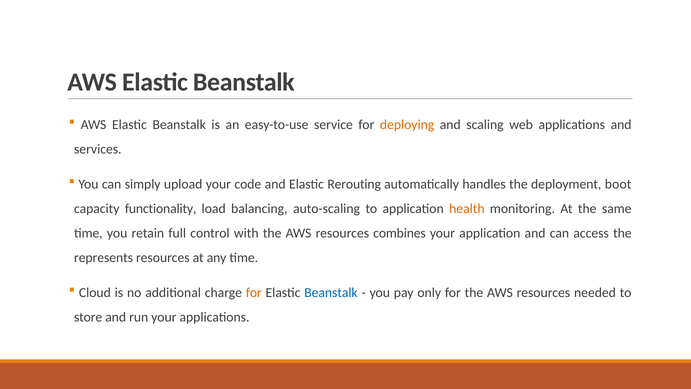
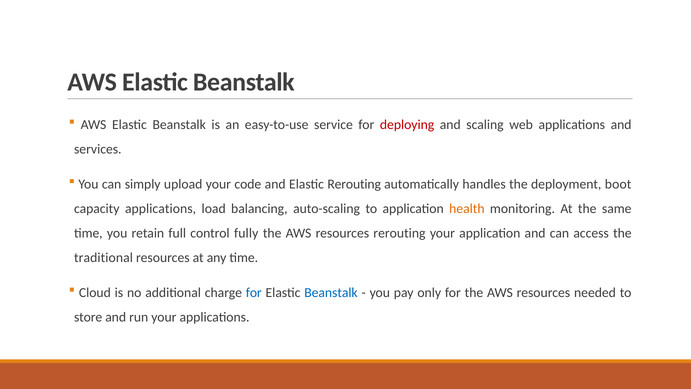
deploying colour: orange -> red
capacity functionality: functionality -> applications
with: with -> fully
resources combines: combines -> rerouting
represents: represents -> traditional
for at (254, 292) colour: orange -> blue
